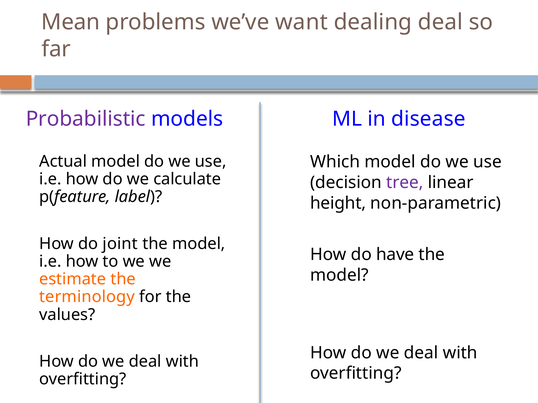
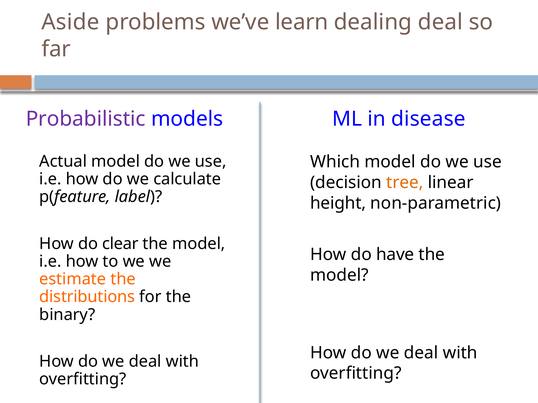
Mean: Mean -> Aside
want: want -> learn
tree colour: purple -> orange
joint: joint -> clear
terminology: terminology -> distributions
values: values -> binary
